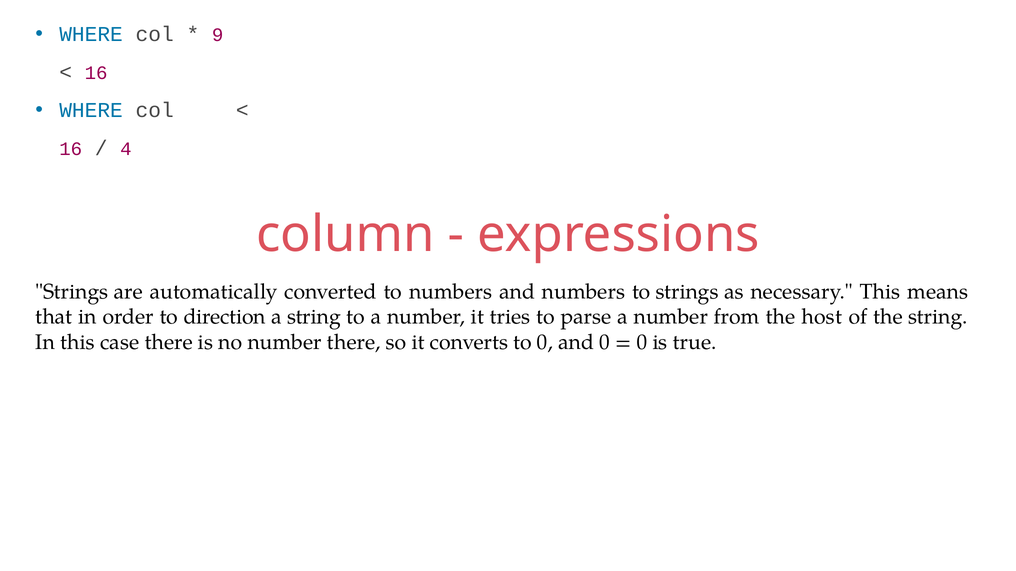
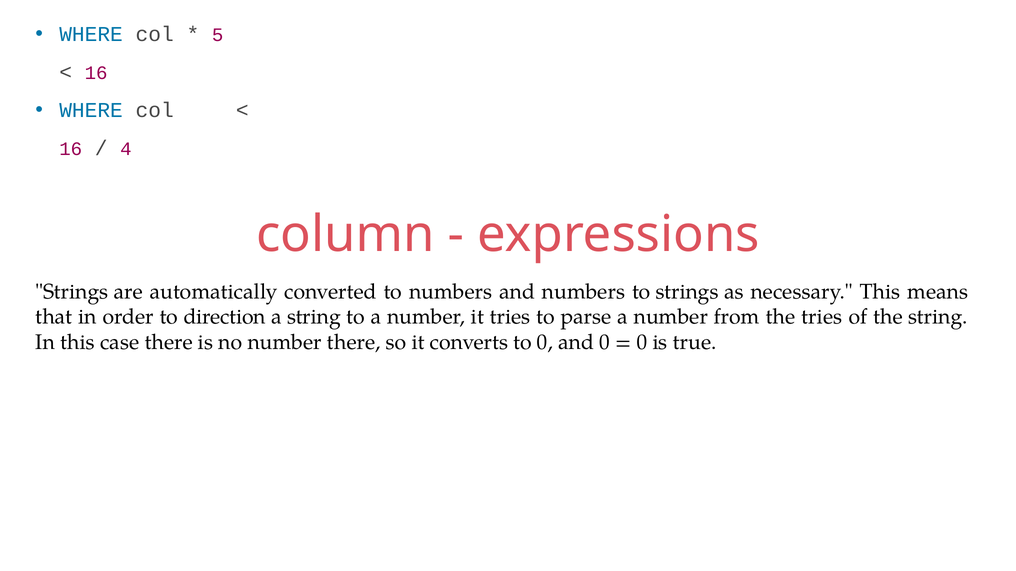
9: 9 -> 5
the host: host -> tries
